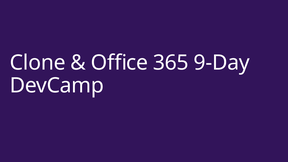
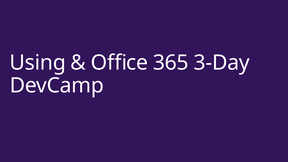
Clone: Clone -> Using
9-Day: 9-Day -> 3-Day
